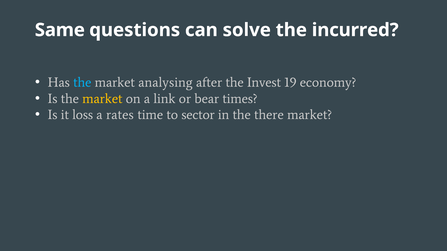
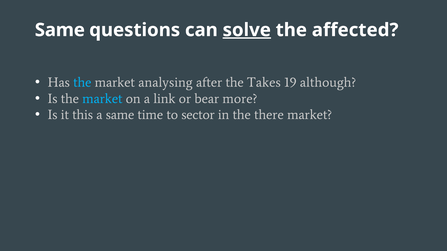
solve underline: none -> present
incurred: incurred -> affected
Invest: Invest -> Takes
economy: economy -> although
market at (102, 99) colour: yellow -> light blue
times: times -> more
loss: loss -> this
a rates: rates -> same
